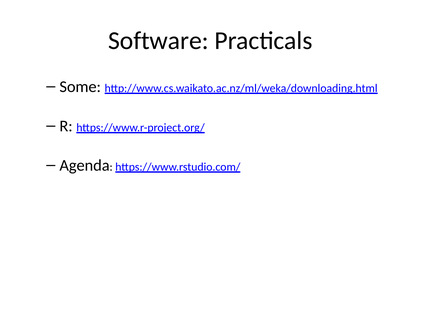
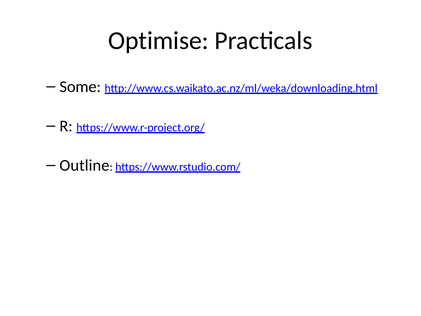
Software: Software -> Optimise
Agenda: Agenda -> Outline
